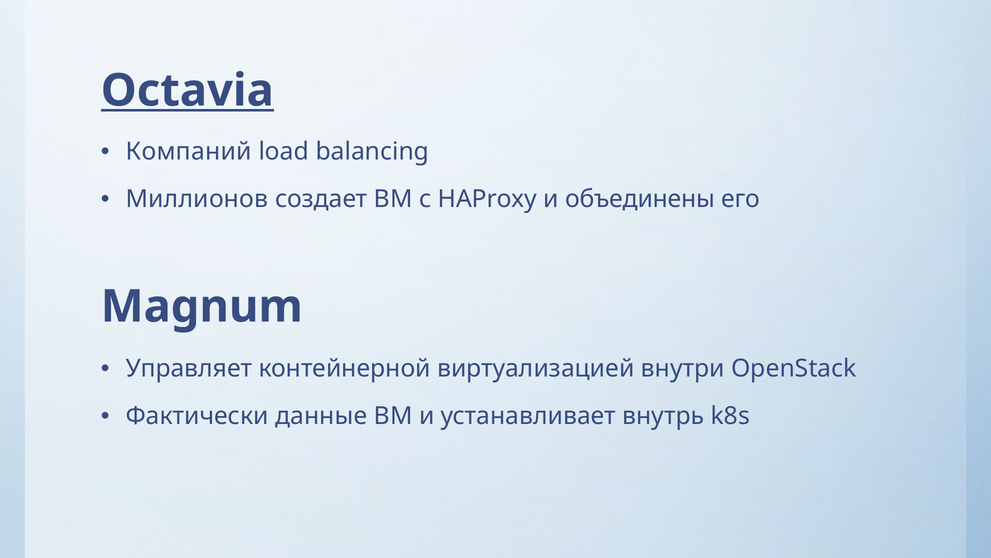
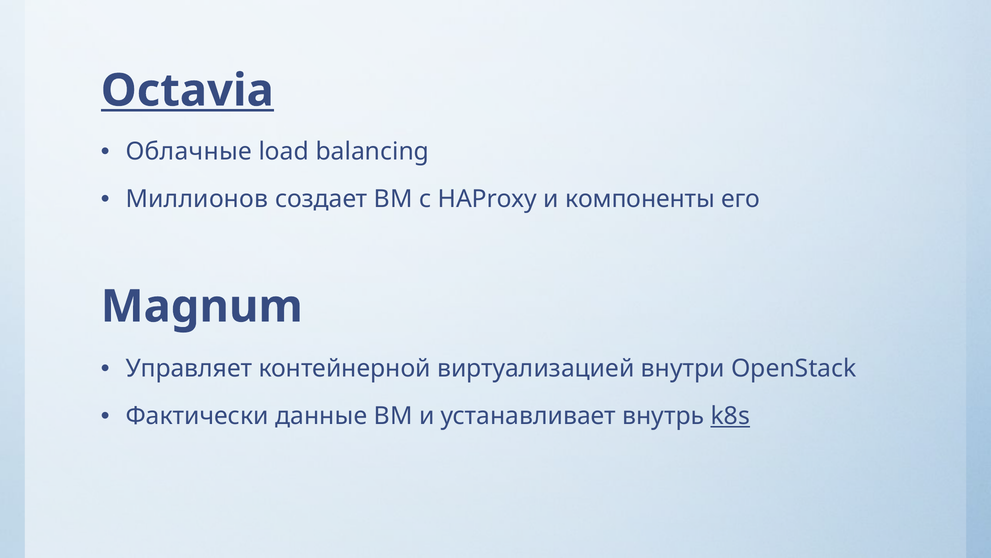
Компаний: Компаний -> Облачные
объединены: объединены -> компоненты
k8s underline: none -> present
